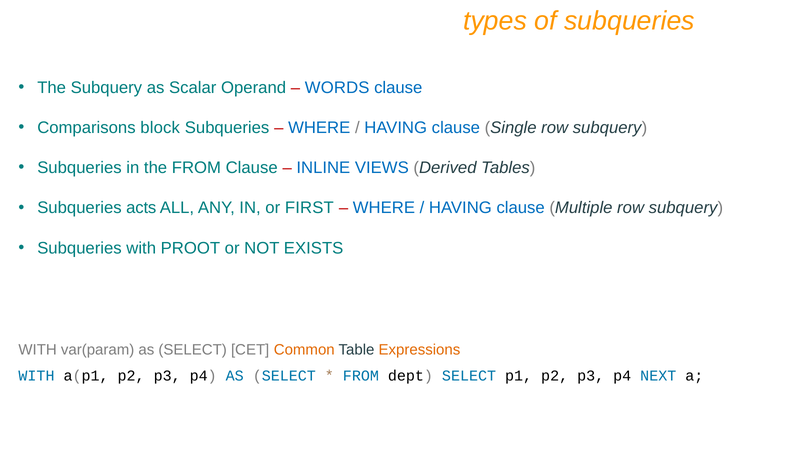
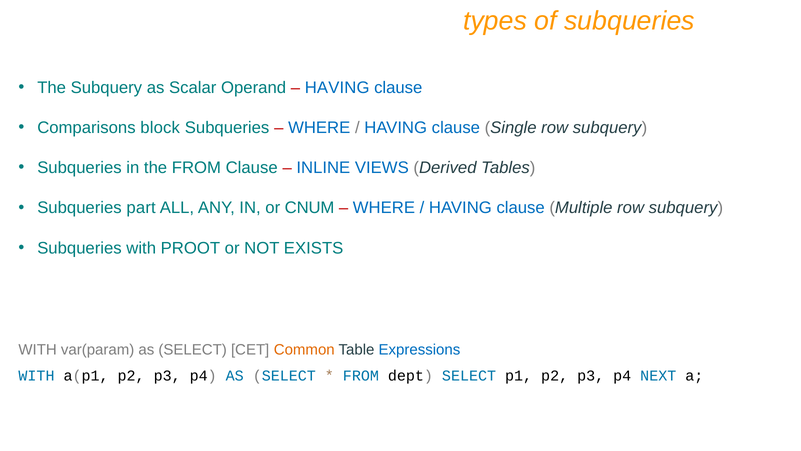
WORDS at (337, 88): WORDS -> HAVING
acts: acts -> part
FIRST: FIRST -> CNUM
Expressions colour: orange -> blue
